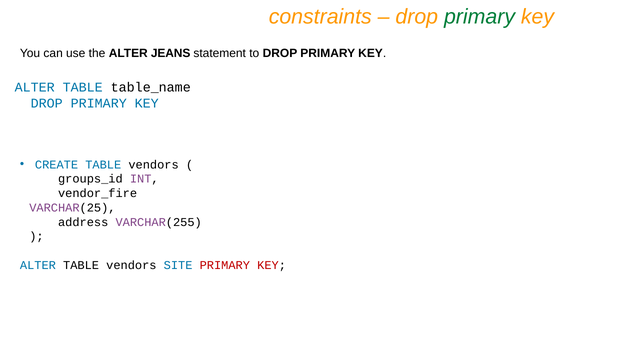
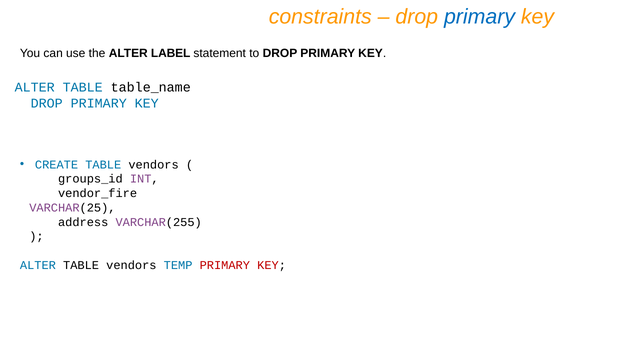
primary at (480, 17) colour: green -> blue
JEANS: JEANS -> LABEL
SITE: SITE -> TEMP
